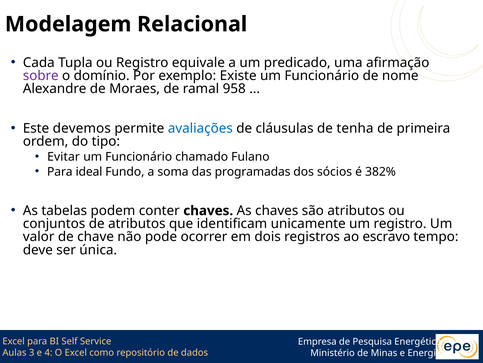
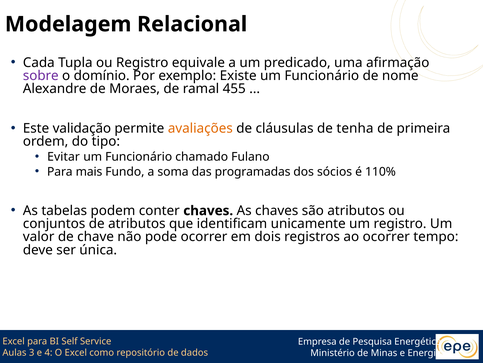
958: 958 -> 455
devemos: devemos -> validação
avaliações colour: blue -> orange
ideal: ideal -> mais
382%: 382% -> 110%
ao escravo: escravo -> ocorrer
